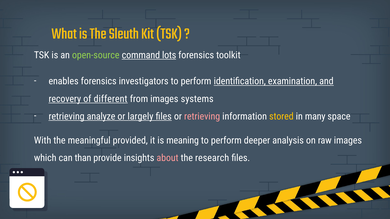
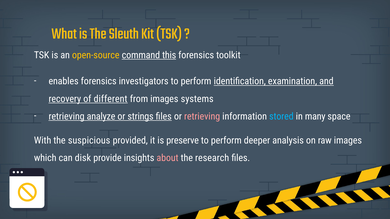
open-source colour: light green -> yellow
lots: lots -> this
largely: largely -> strings
stored colour: yellow -> light blue
meaningful: meaningful -> suspicious
meaning: meaning -> preserve
than: than -> disk
